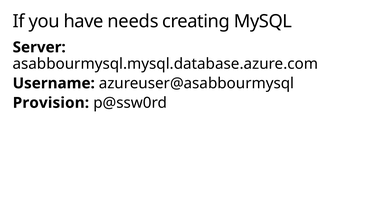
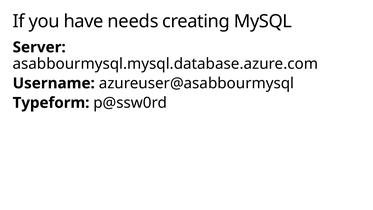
Provision: Provision -> Typeform
